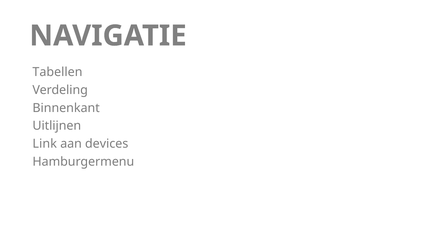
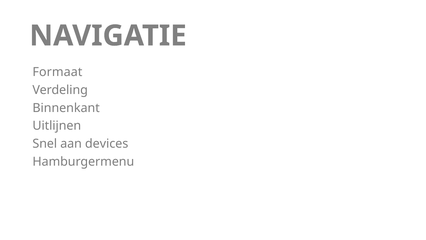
Tabellen: Tabellen -> Formaat
Link: Link -> Snel
